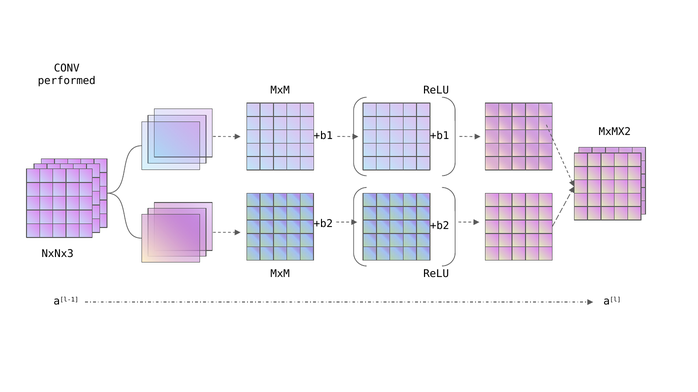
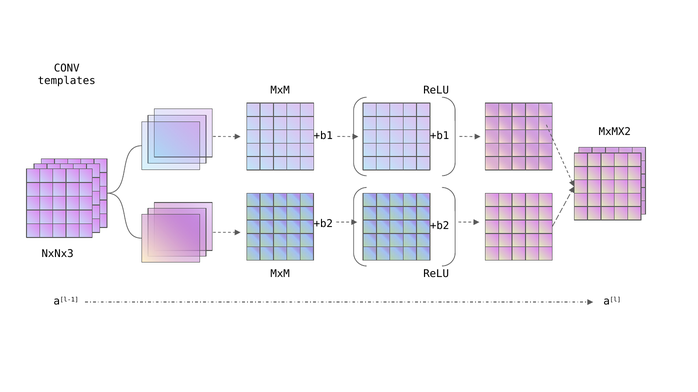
performed: performed -> templates
